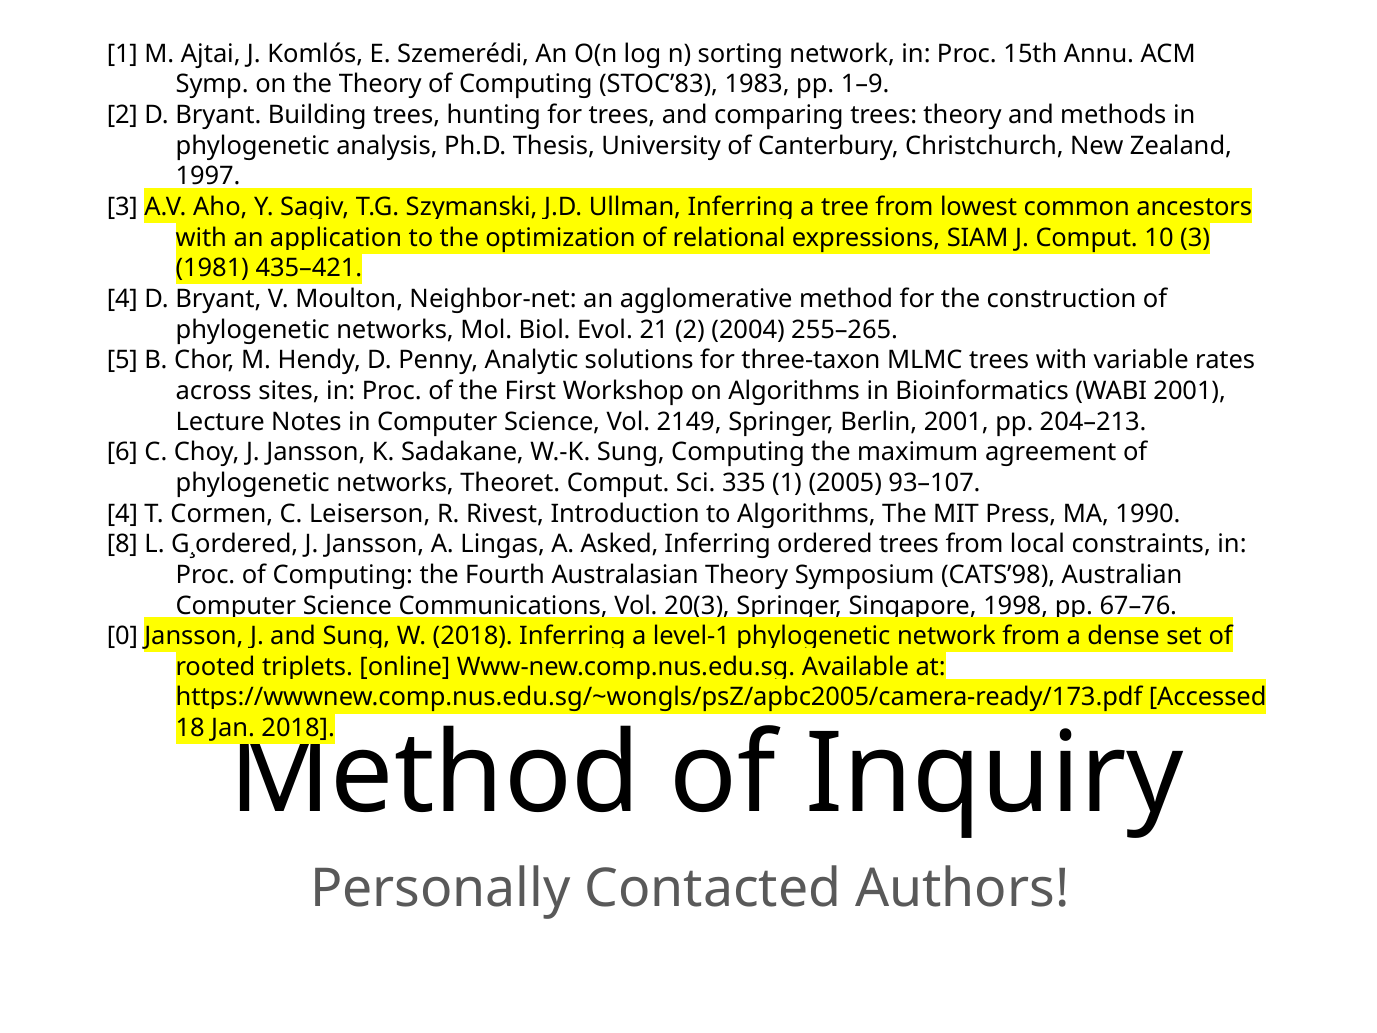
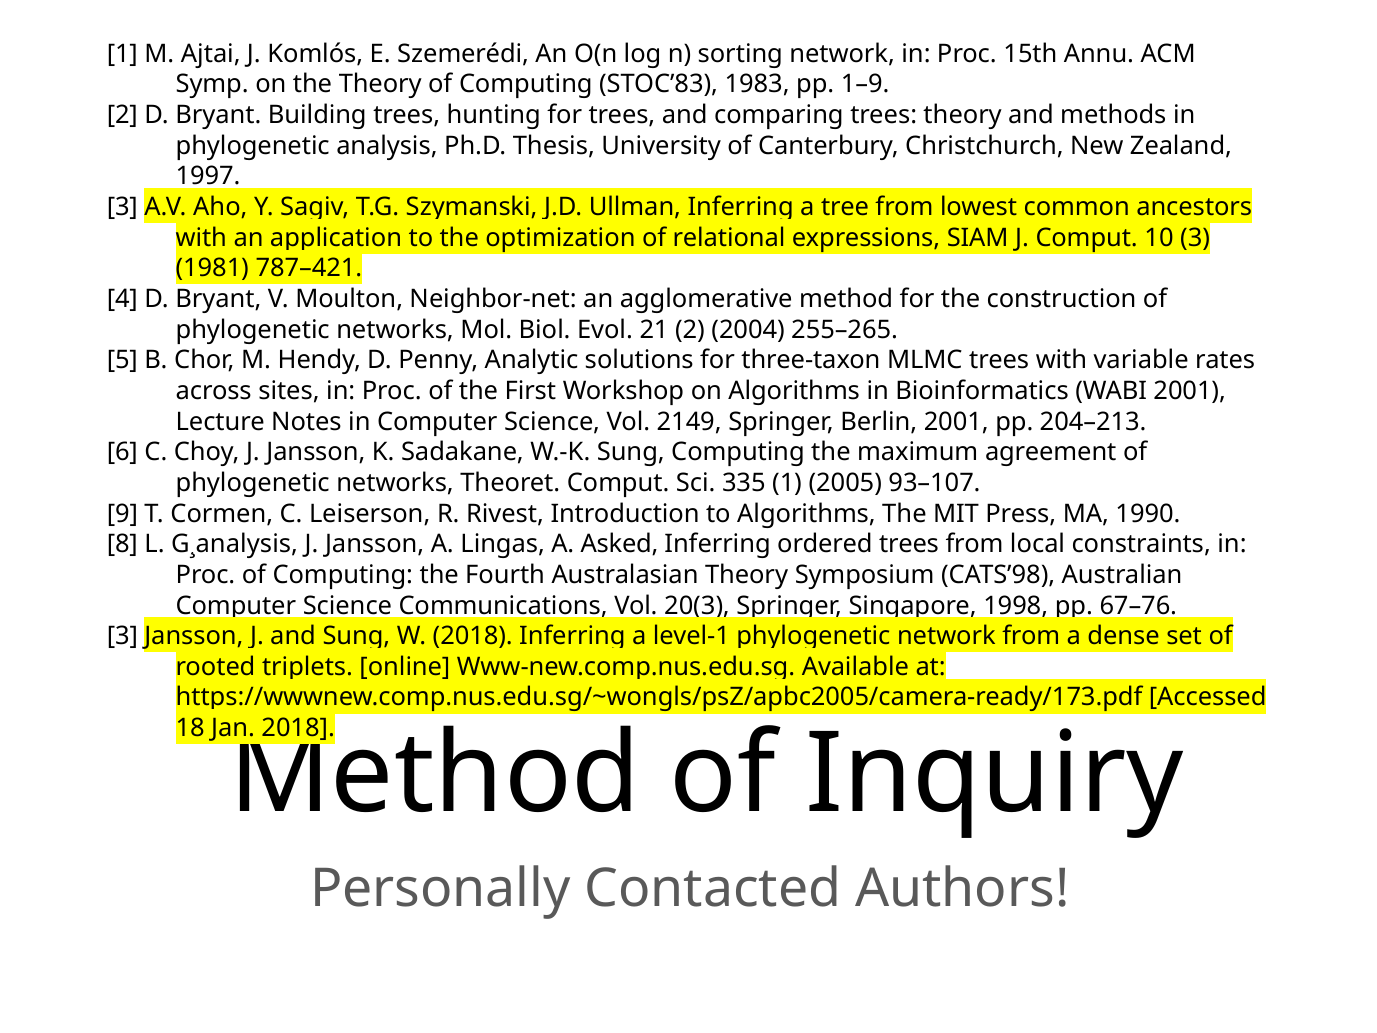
435–421: 435–421 -> 787–421
4 at (122, 514): 4 -> 9
G¸ordered: G¸ordered -> G¸analysis
0 at (122, 636): 0 -> 3
